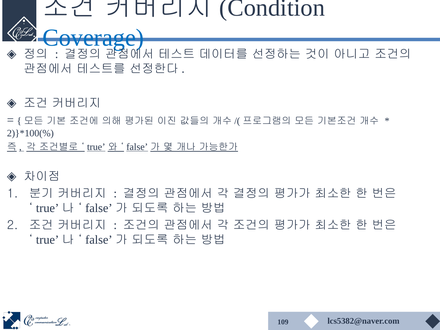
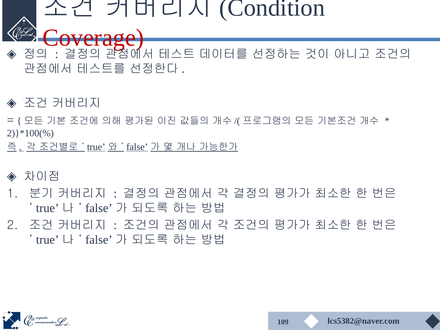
Coverage colour: blue -> red
